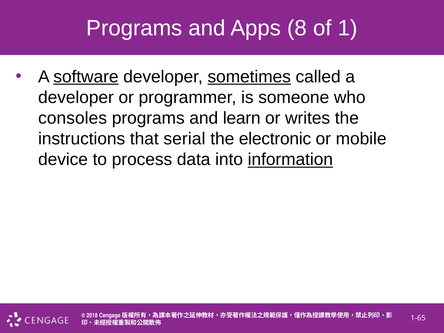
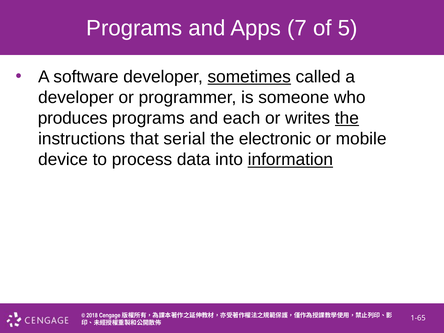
8: 8 -> 7
1: 1 -> 5
software underline: present -> none
consoles: consoles -> produces
learn: learn -> each
the at (347, 118) underline: none -> present
